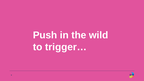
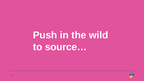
trigger…: trigger… -> source…
